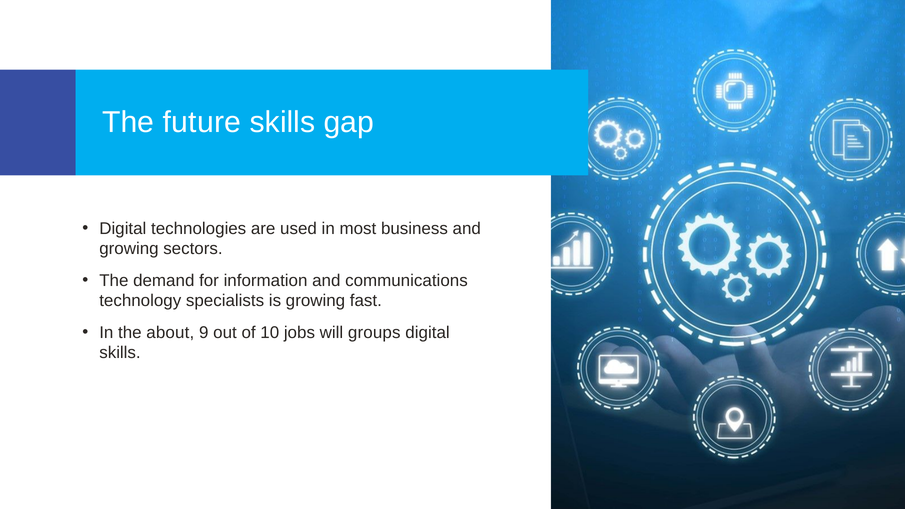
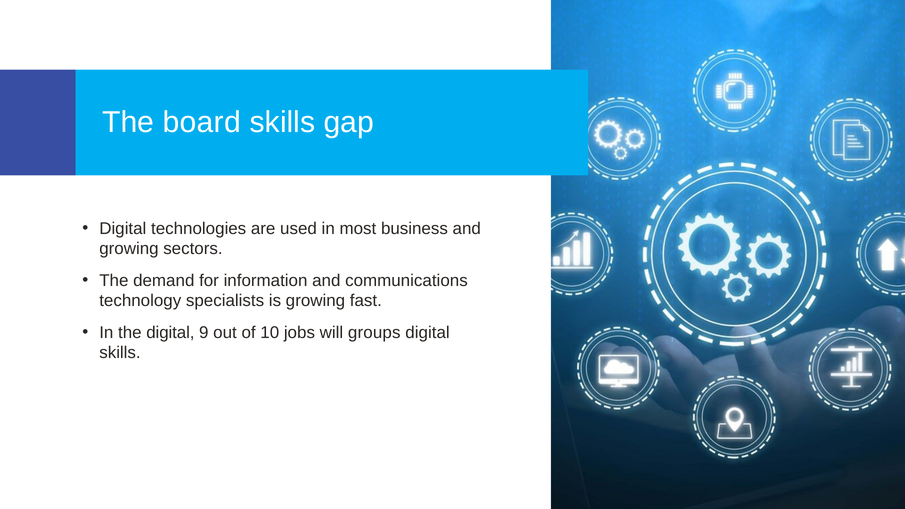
future: future -> board
the about: about -> digital
